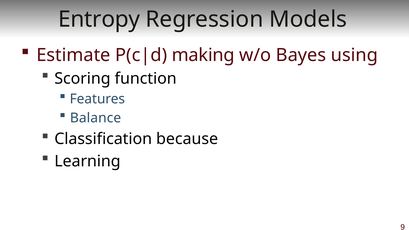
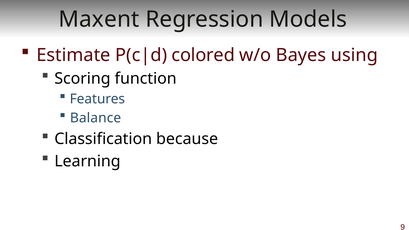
Entropy: Entropy -> Maxent
making: making -> colored
